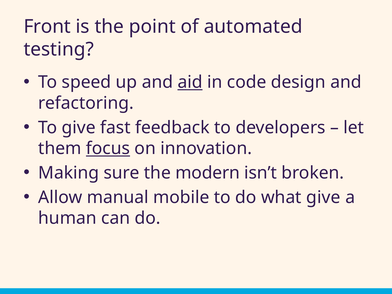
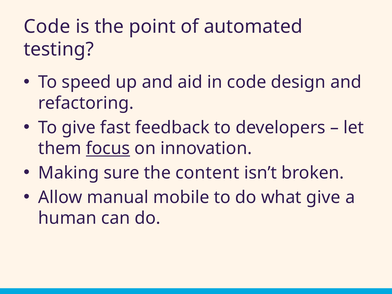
Front at (47, 26): Front -> Code
aid underline: present -> none
modern: modern -> content
